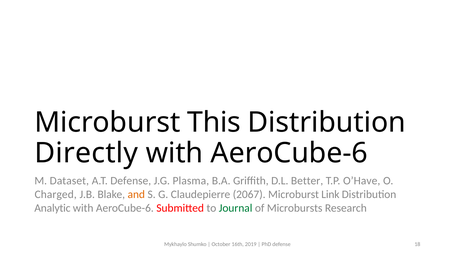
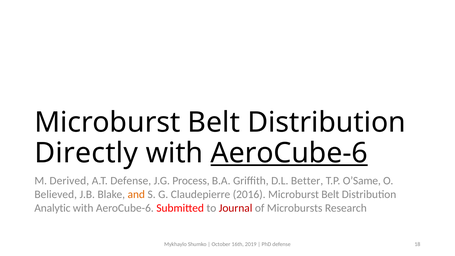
This at (214, 122): This -> Belt
AeroCube-6 at (289, 153) underline: none -> present
Dataset: Dataset -> Derived
Plasma: Plasma -> Process
O’Have: O’Have -> O’Same
Charged: Charged -> Believed
2067: 2067 -> 2016
Link at (330, 194): Link -> Belt
Journal colour: green -> red
